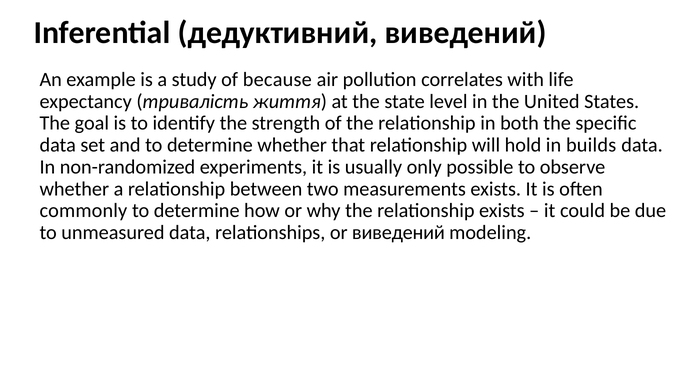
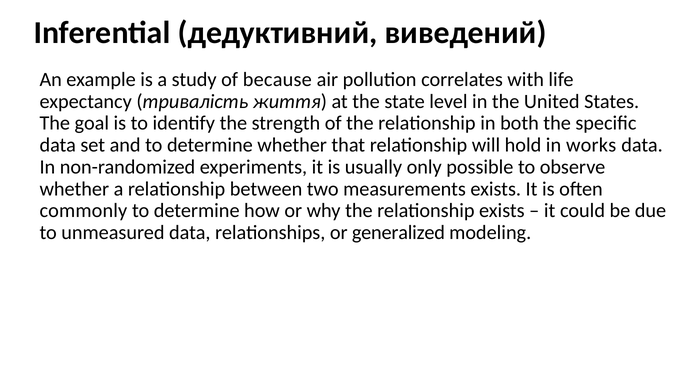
builds: builds -> works
or виведений: виведений -> generalized
